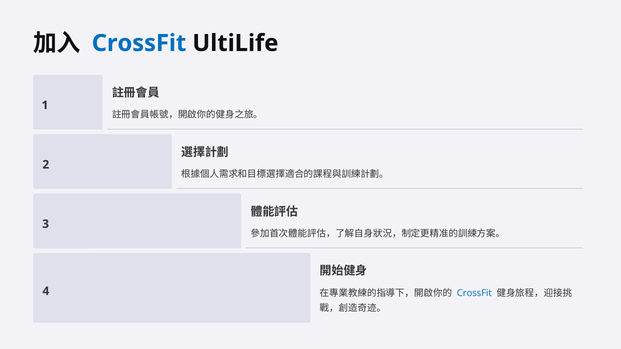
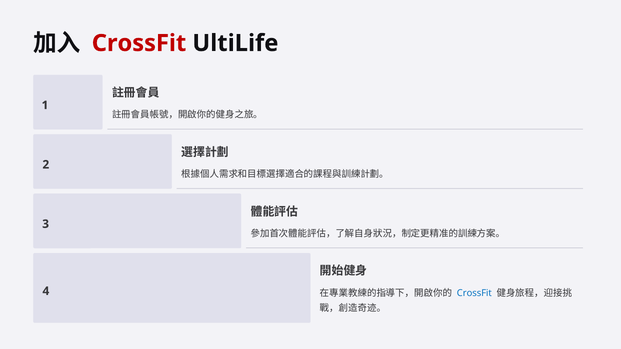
CrossFit at (139, 43) colour: blue -> red
